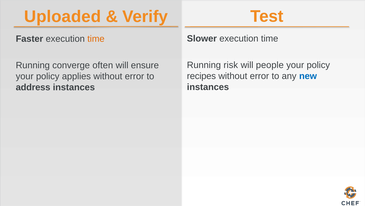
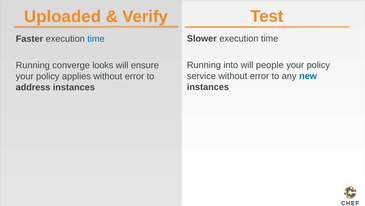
time at (96, 39) colour: orange -> blue
risk: risk -> into
often: often -> looks
recipes: recipes -> service
